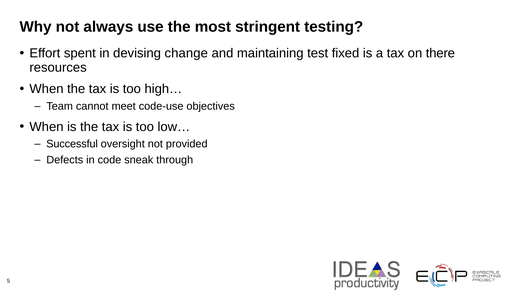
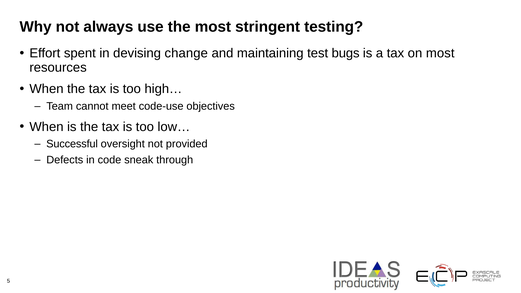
fixed: fixed -> bugs
on there: there -> most
